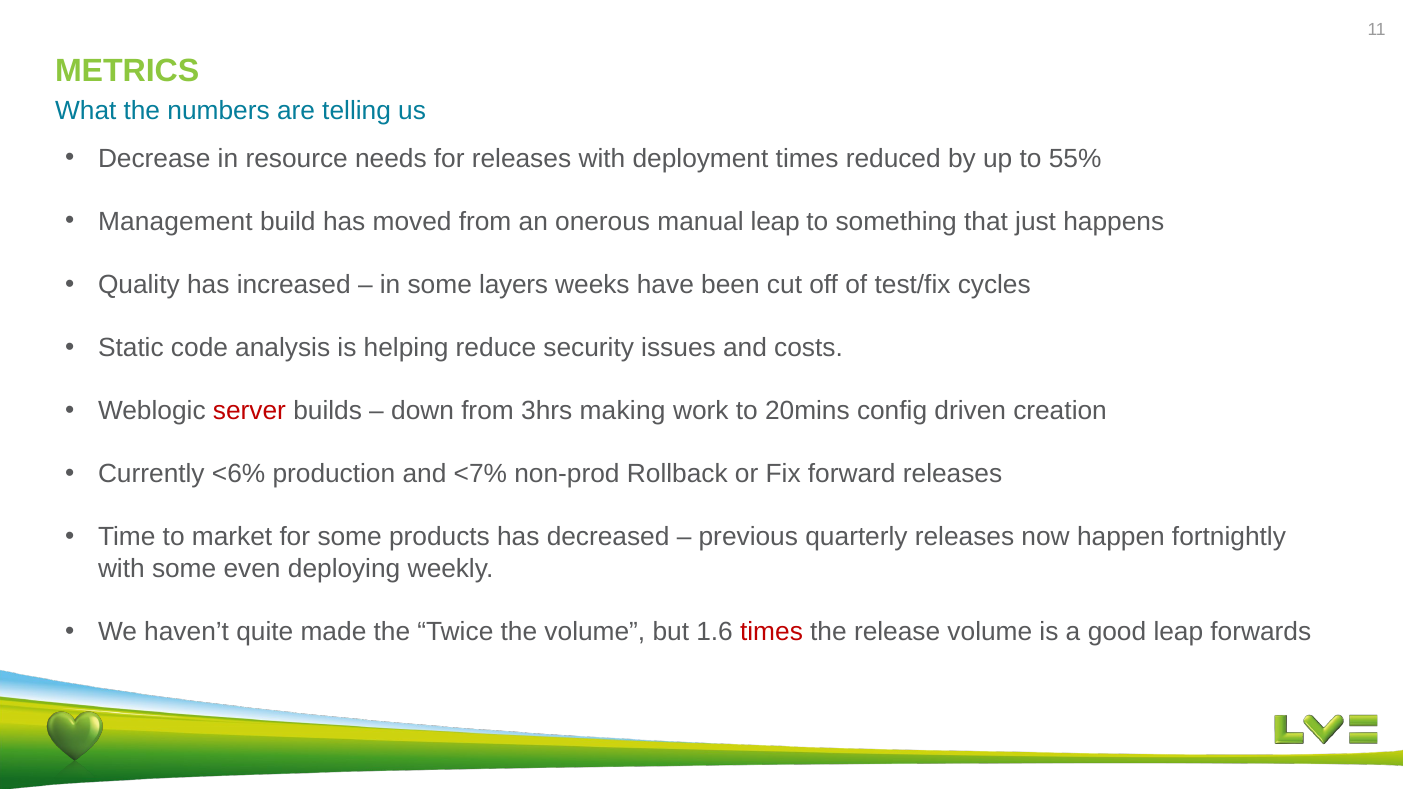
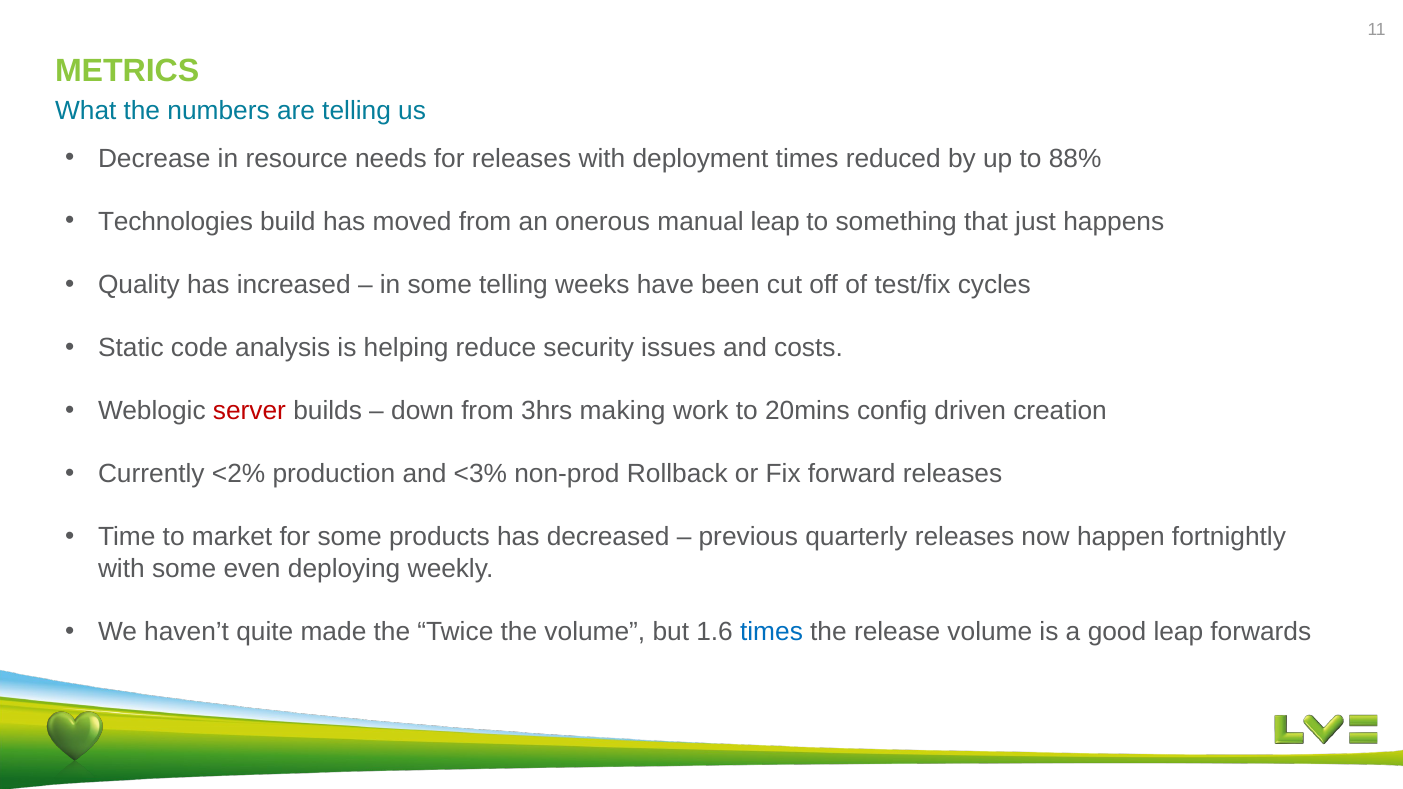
55%: 55% -> 88%
Management: Management -> Technologies
some layers: layers -> telling
<6%: <6% -> <2%
<7%: <7% -> <3%
times at (772, 632) colour: red -> blue
